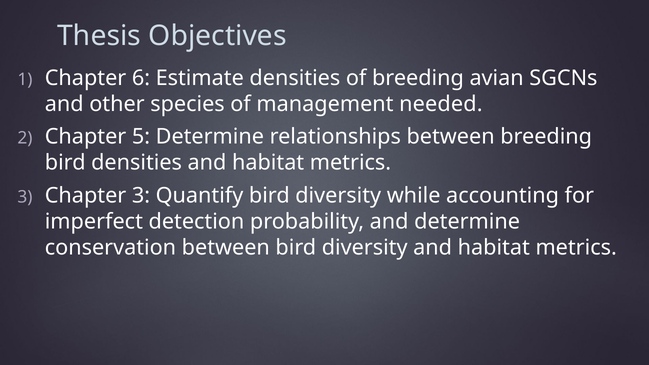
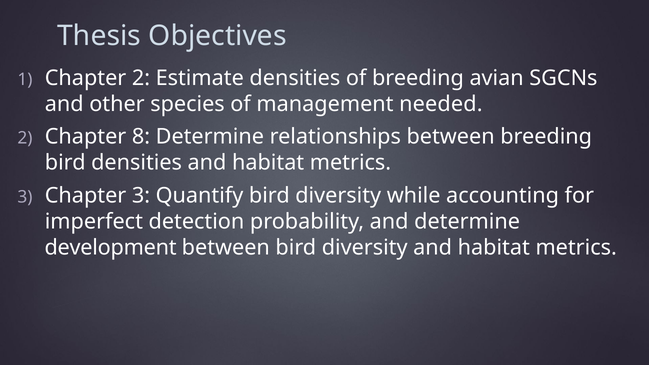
Chapter 6: 6 -> 2
5: 5 -> 8
conservation: conservation -> development
